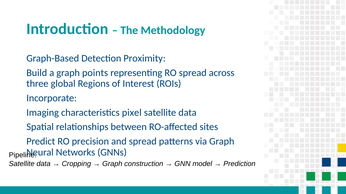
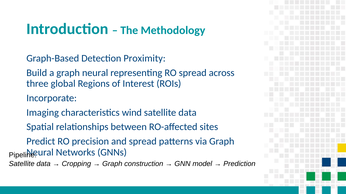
a graph points: points -> neural
pixel: pixel -> wind
